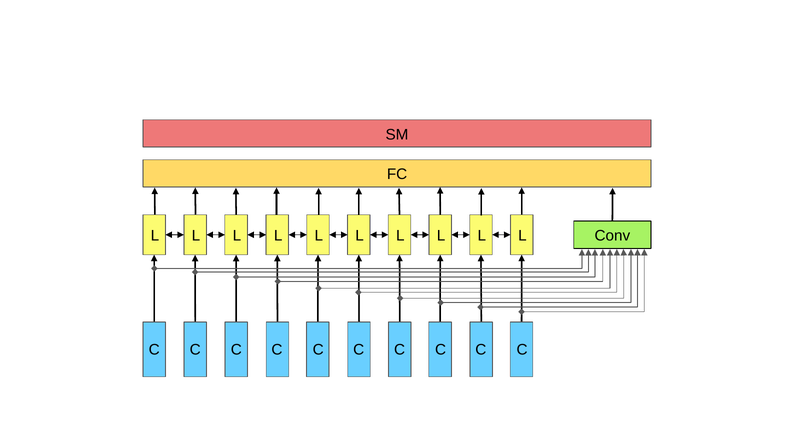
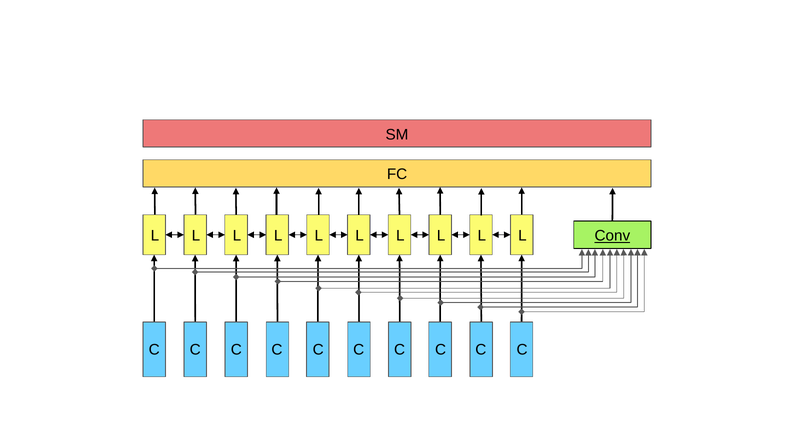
Conv underline: none -> present
